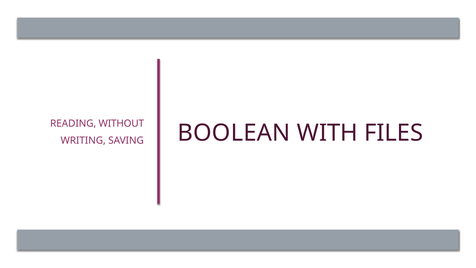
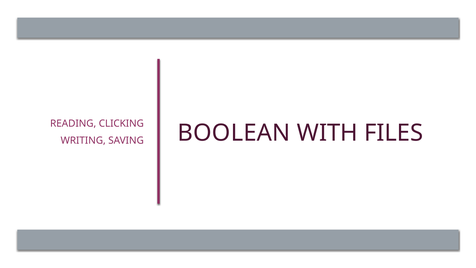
WITHOUT: WITHOUT -> CLICKING
